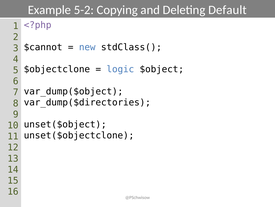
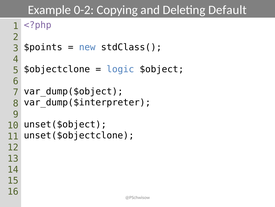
5-2: 5-2 -> 0-2
$cannot: $cannot -> $points
var_dump($directories: var_dump($directories -> var_dump($interpreter
